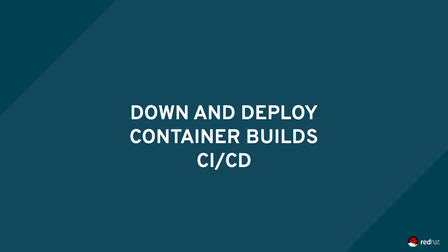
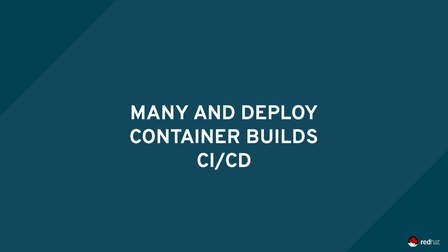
DOWN: DOWN -> MANY
